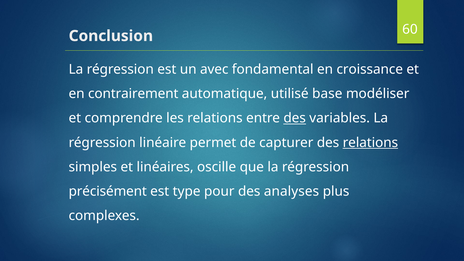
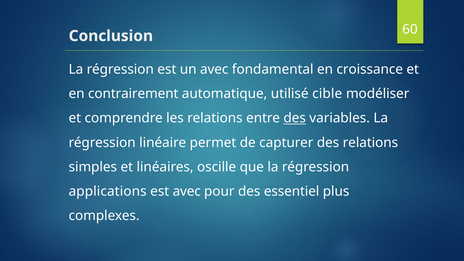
base: base -> cible
relations at (370, 143) underline: present -> none
précisément: précisément -> applications
est type: type -> avec
analyses: analyses -> essentiel
